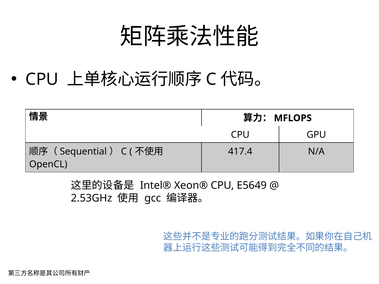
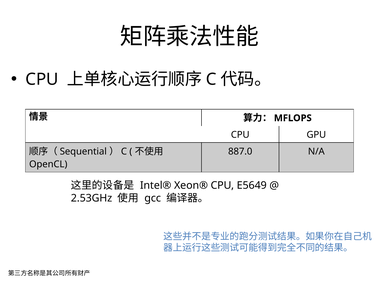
417.4: 417.4 -> 887.0
